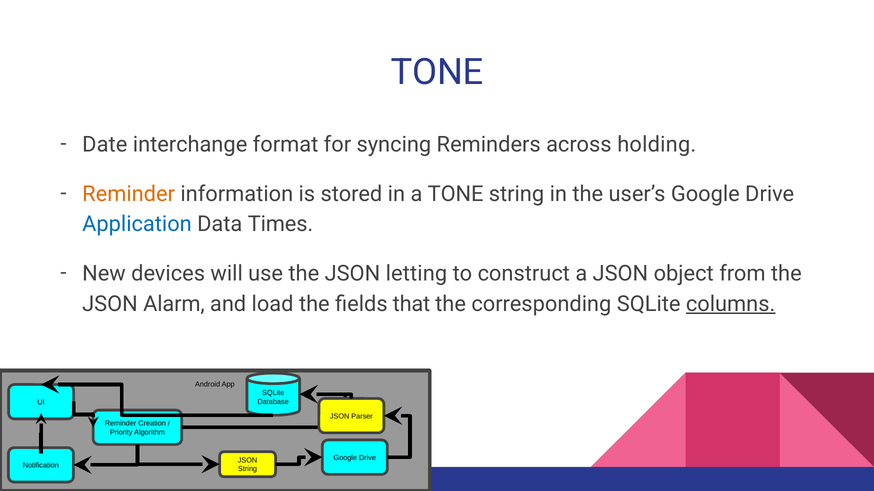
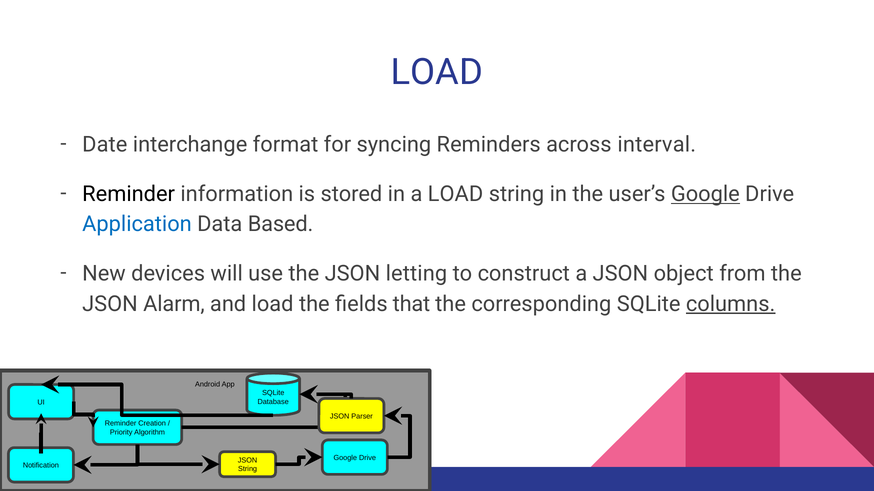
TONE at (437, 72): TONE -> LOAD
holding: holding -> interval
Reminder at (129, 194) colour: orange -> black
a TONE: TONE -> LOAD
Google at (705, 194) underline: none -> present
Times: Times -> Based
